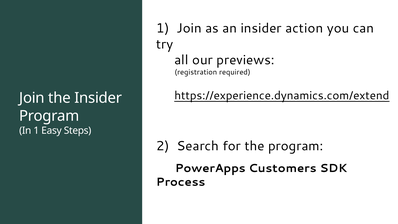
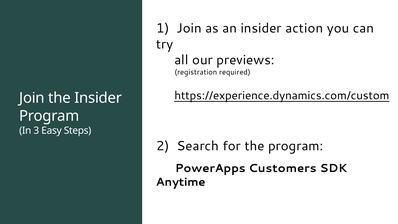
https://experience.dynamics.com/extend: https://experience.dynamics.com/extend -> https://experience.dynamics.com/custom
In 1: 1 -> 3
Process: Process -> Anytime
